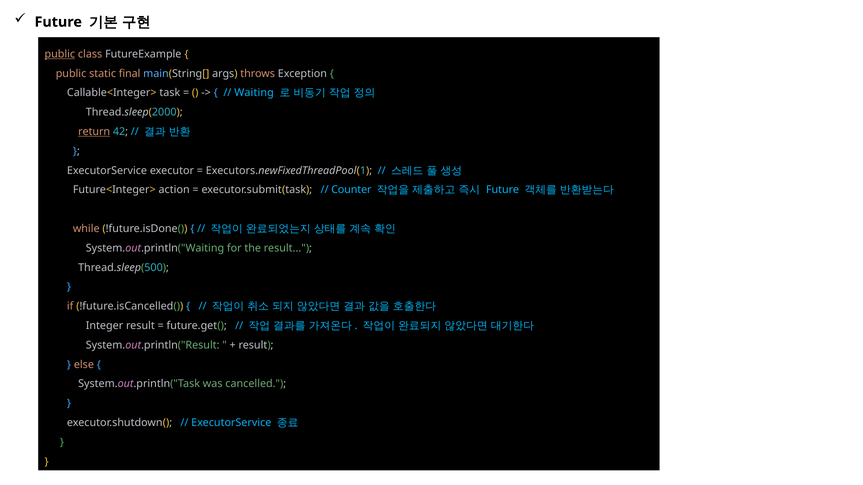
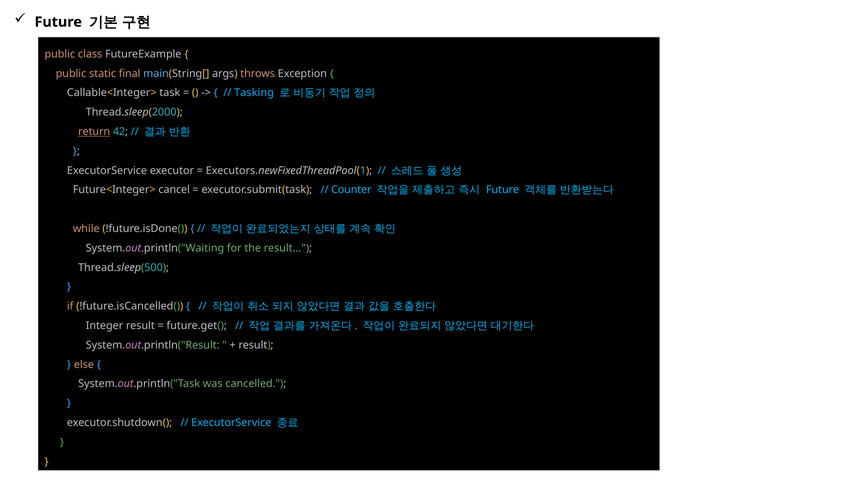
public at (60, 54) underline: present -> none
Waiting: Waiting -> Tasking
action: action -> cancel
